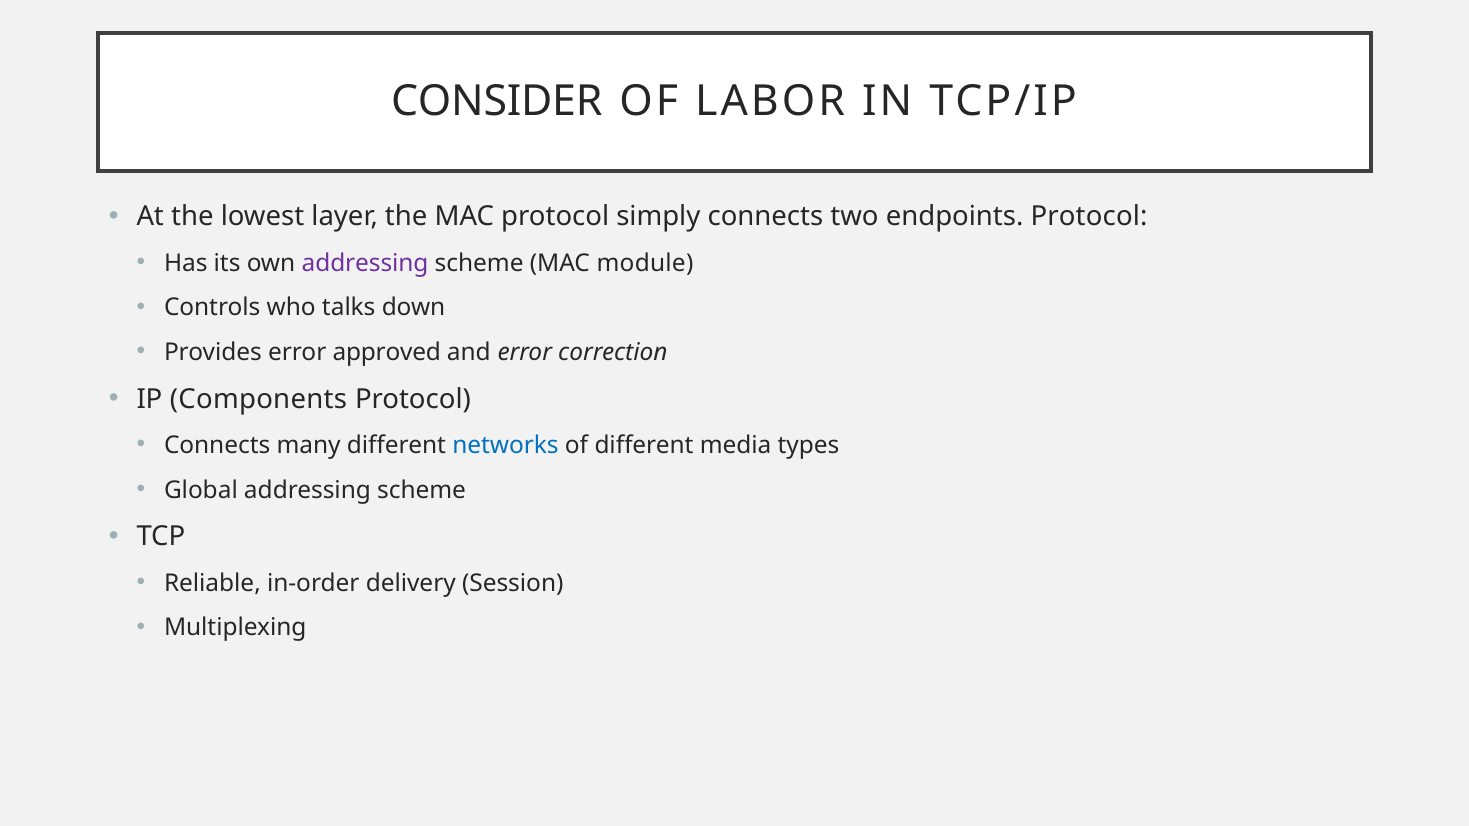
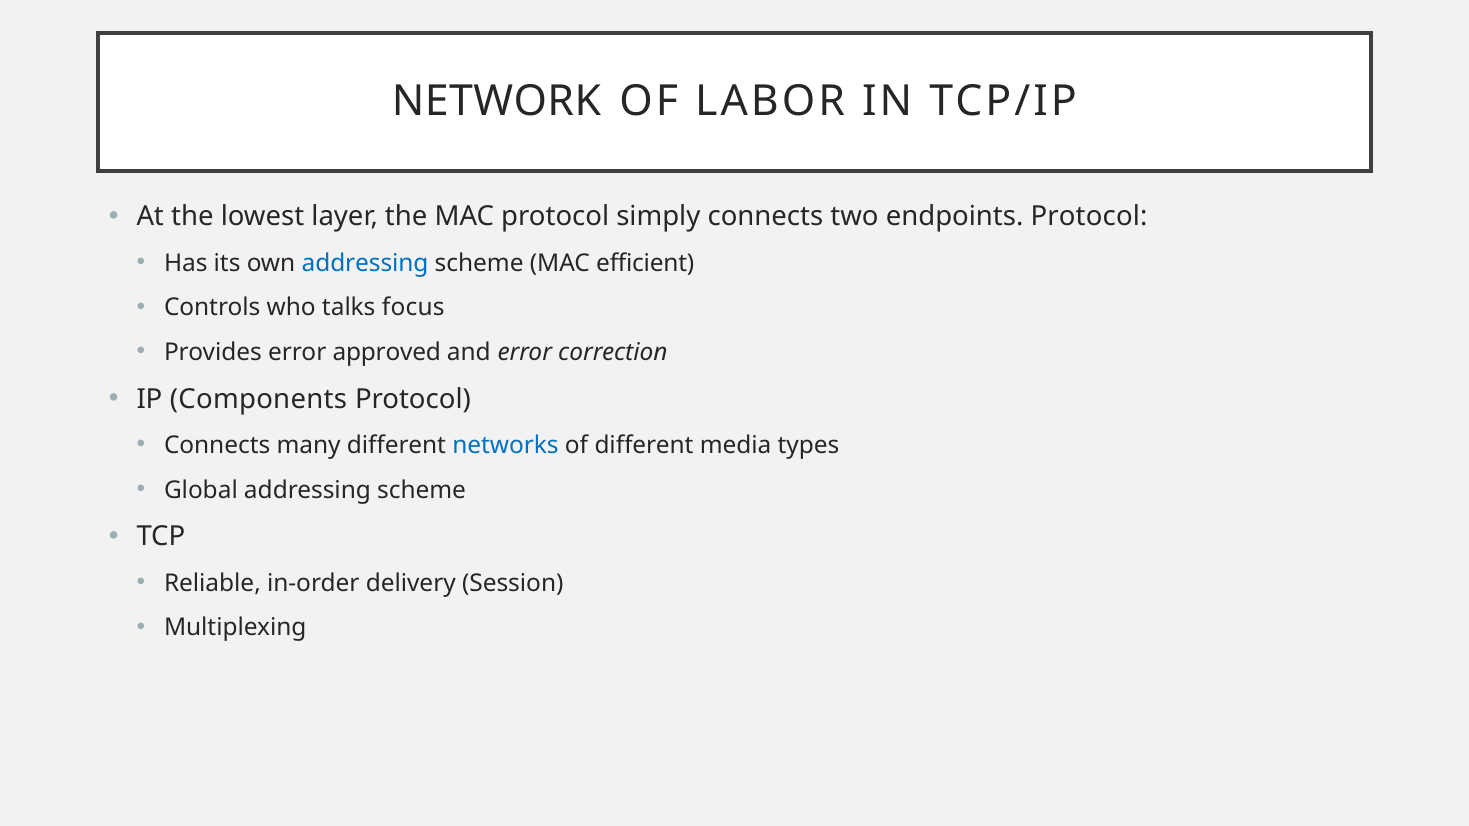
CONSIDER: CONSIDER -> NETWORK
addressing at (365, 263) colour: purple -> blue
module: module -> efficient
down: down -> focus
